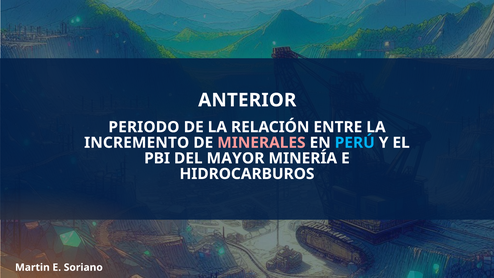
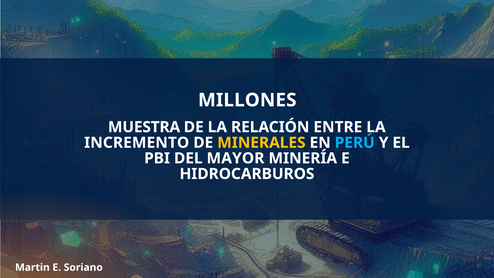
ANTERIOR: ANTERIOR -> MILLONES
PERIODO: PERIODO -> MUESTRA
MINERALES colour: pink -> yellow
